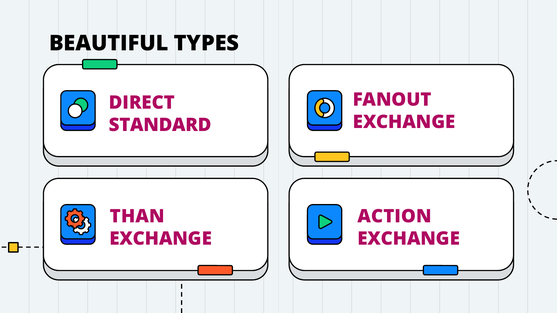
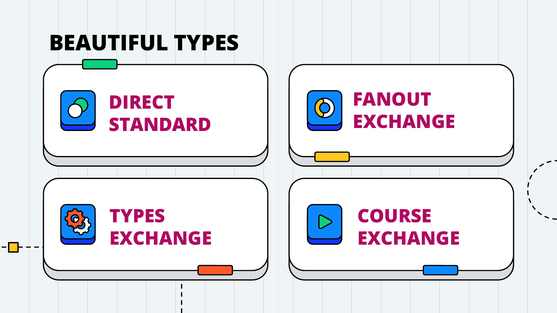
THAN at (137, 217): THAN -> TYPES
ACTION: ACTION -> COURSE
